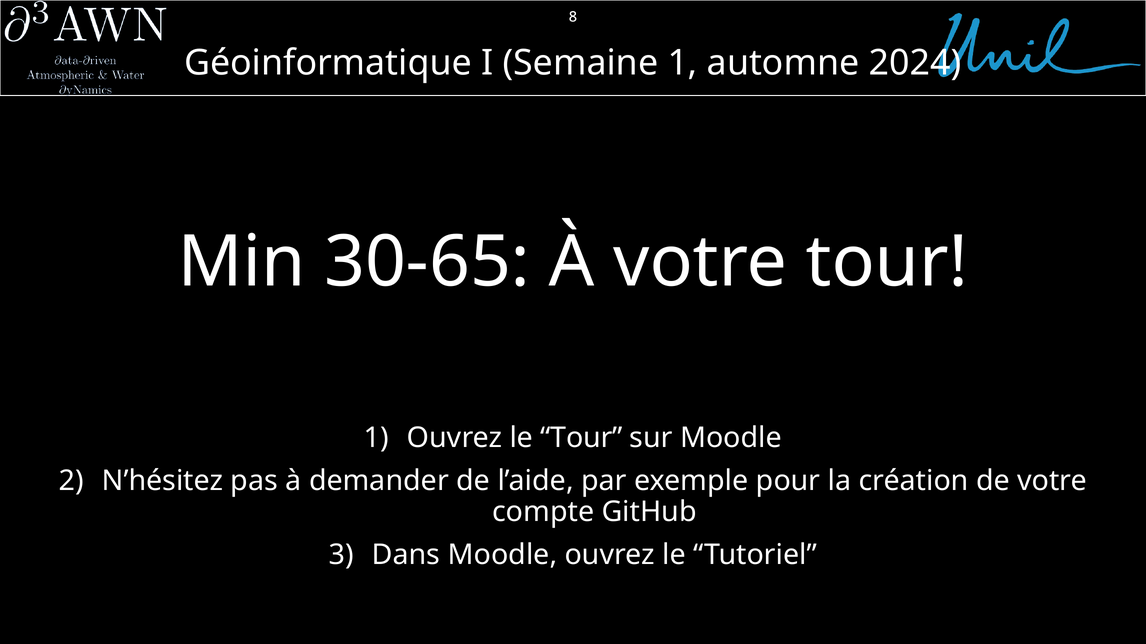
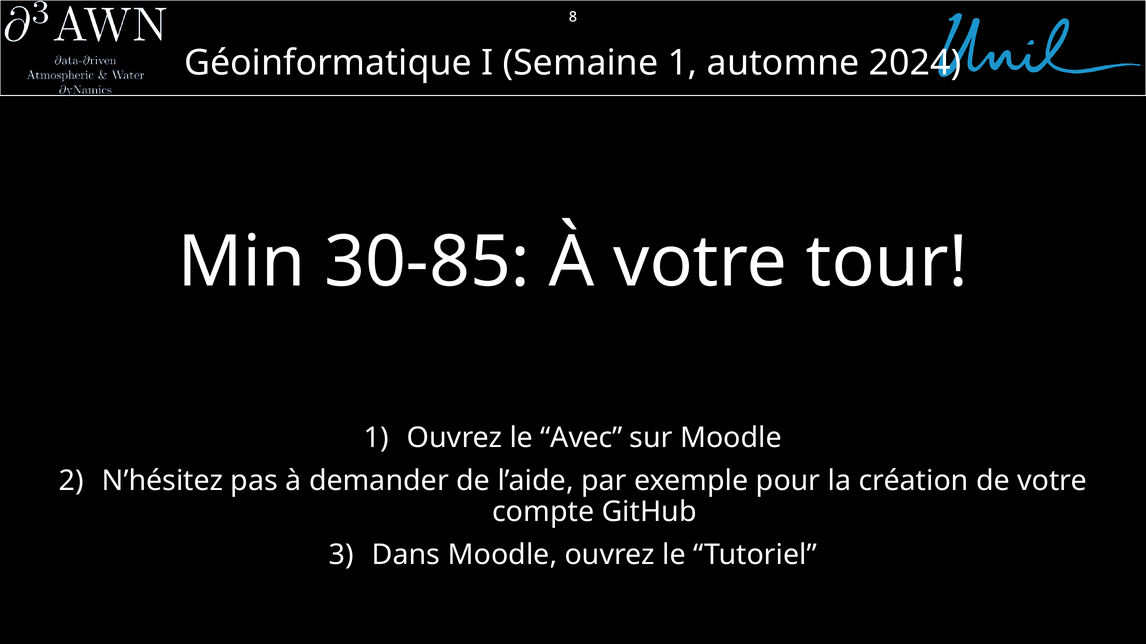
30-65: 30-65 -> 30-85
le Tour: Tour -> Avec
